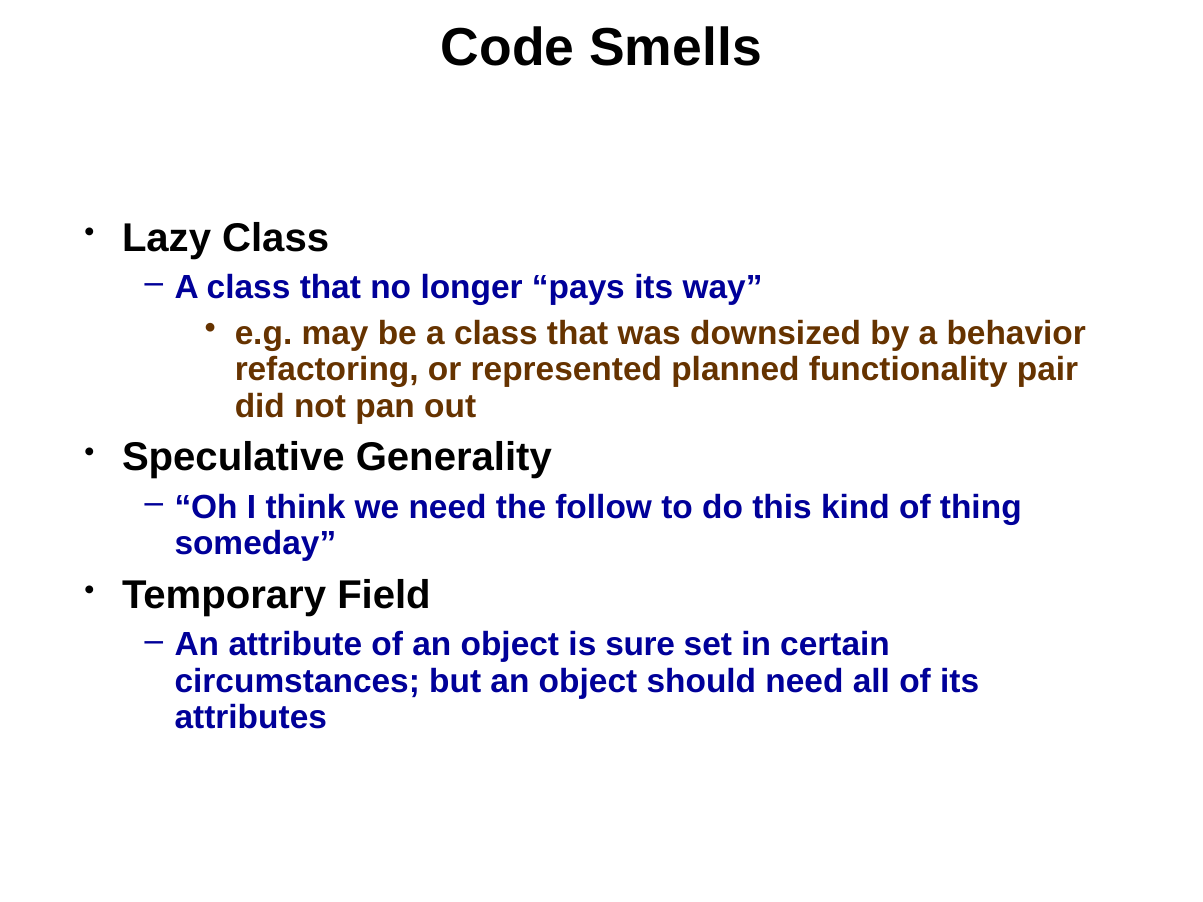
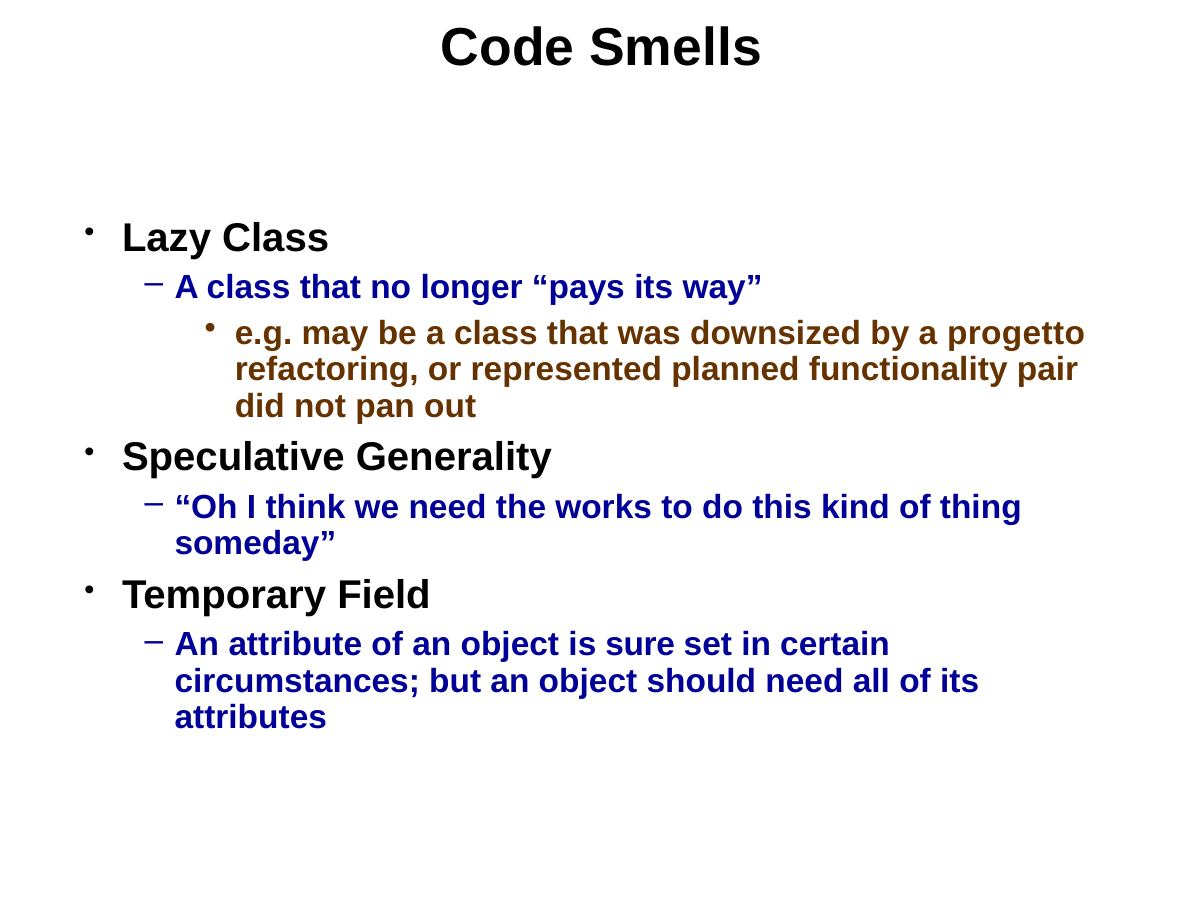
behavior: behavior -> progetto
follow: follow -> works
